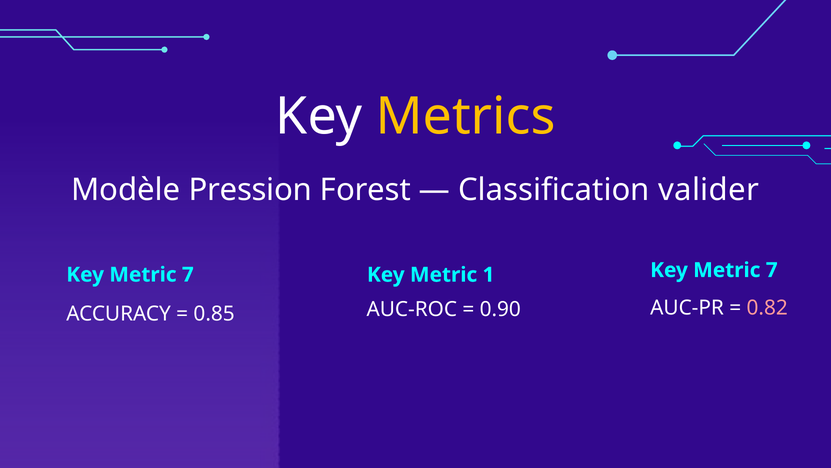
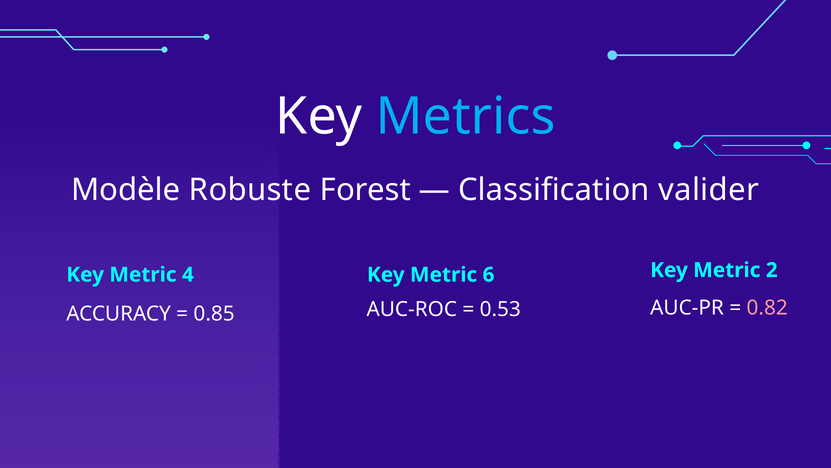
Metrics colour: yellow -> light blue
Pression: Pression -> Robuste
7 at (772, 270): 7 -> 2
7 at (188, 274): 7 -> 4
1: 1 -> 6
0.90: 0.90 -> 0.53
